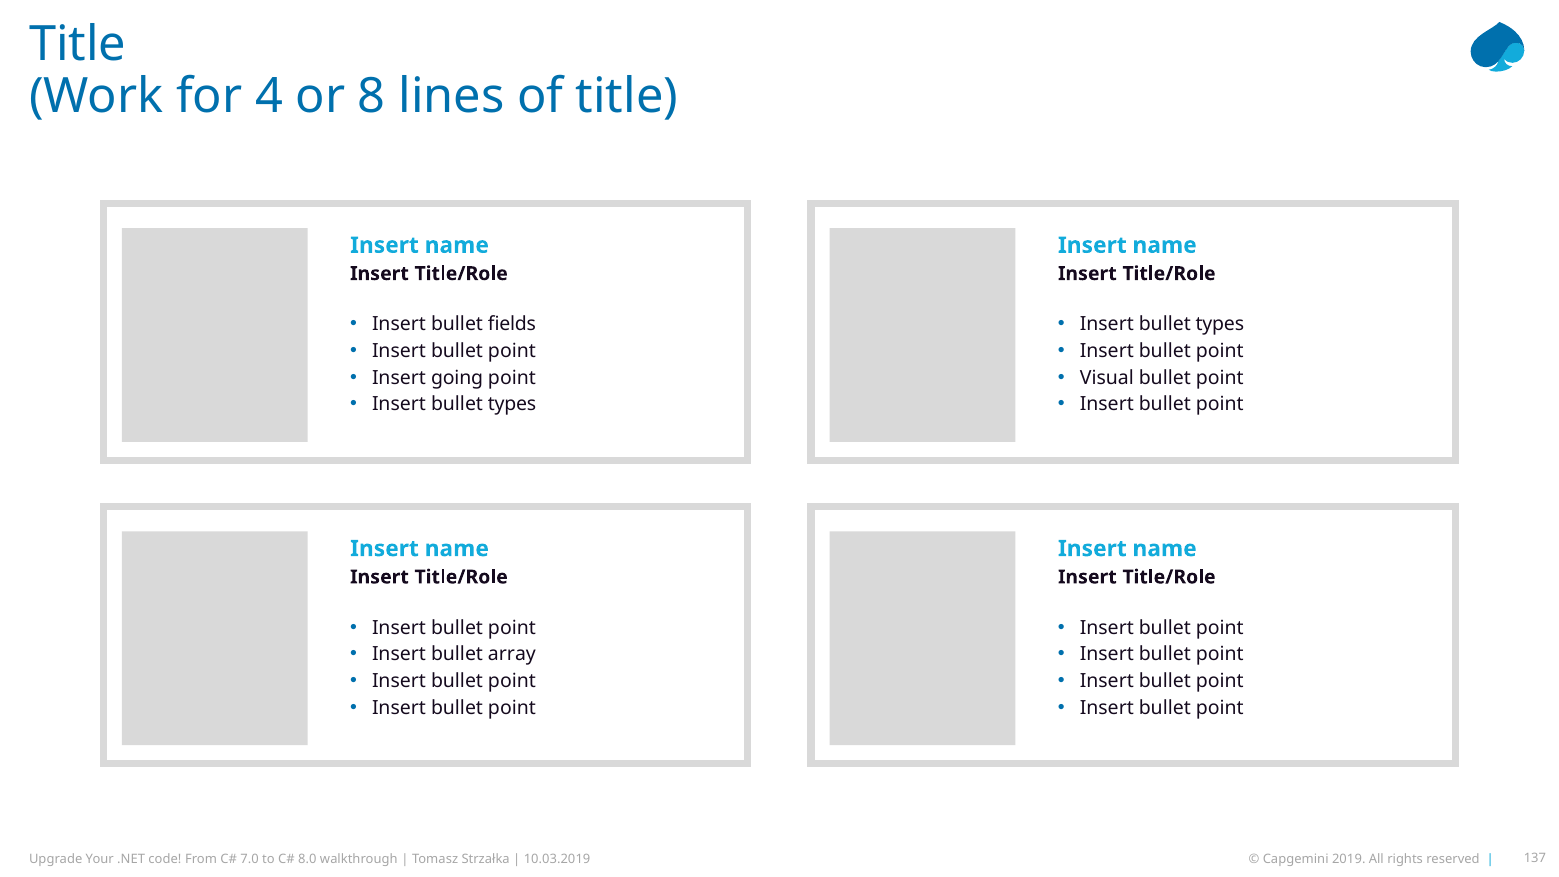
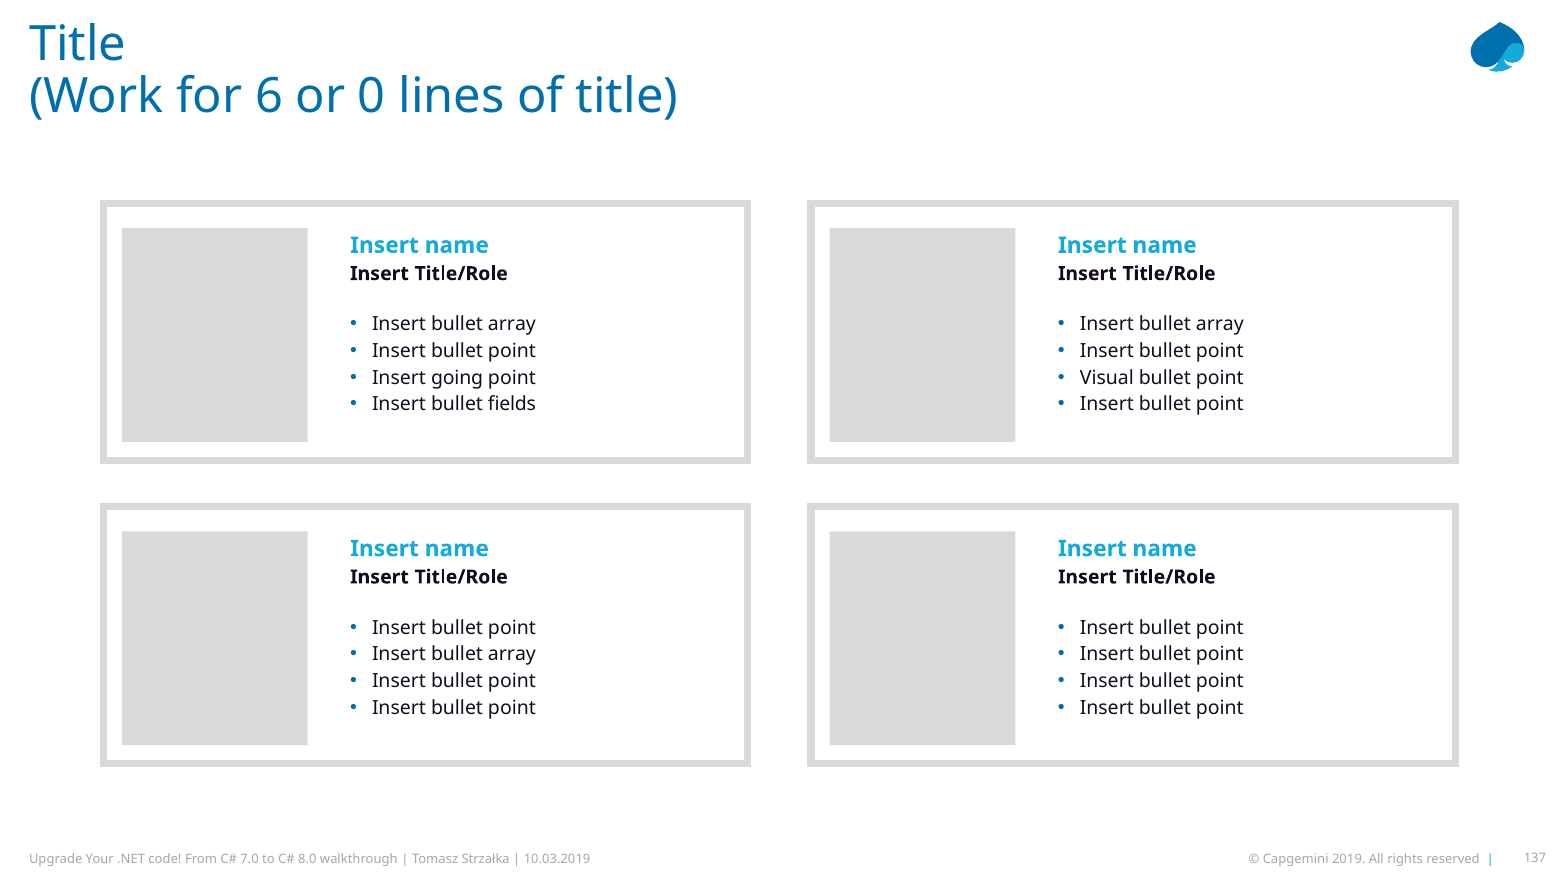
4: 4 -> 6
8: 8 -> 0
fields at (512, 324): fields -> array
types at (1220, 324): types -> array
types at (512, 404): types -> fields
